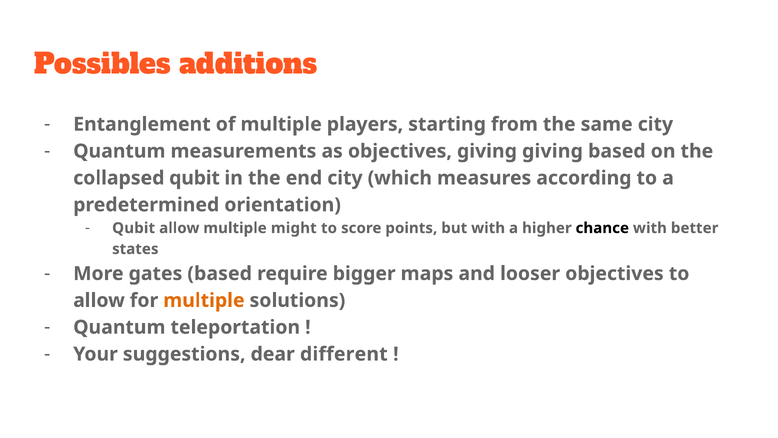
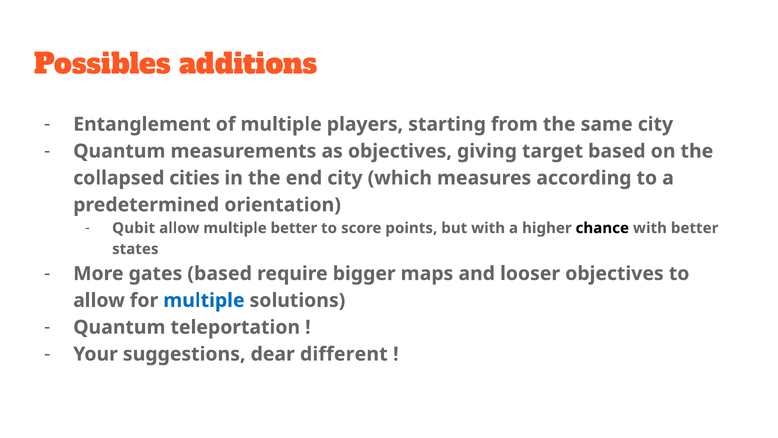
giving giving: giving -> target
collapsed qubit: qubit -> cities
multiple might: might -> better
multiple at (204, 300) colour: orange -> blue
